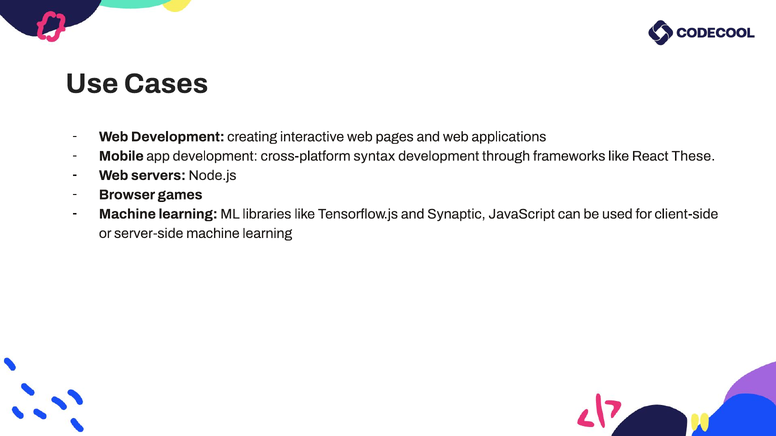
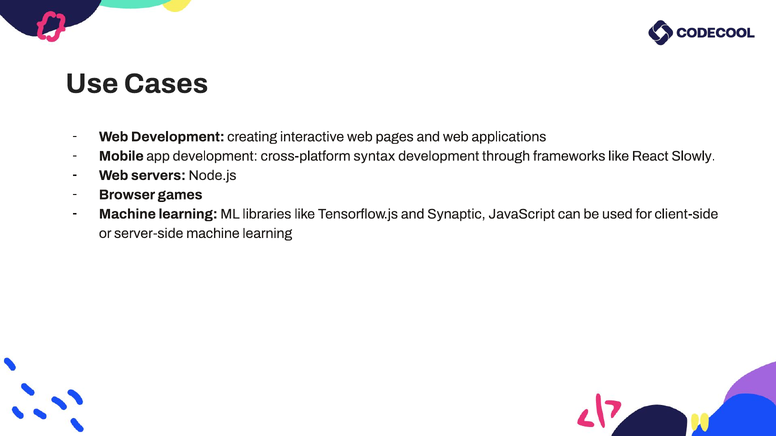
These: These -> Slowly
